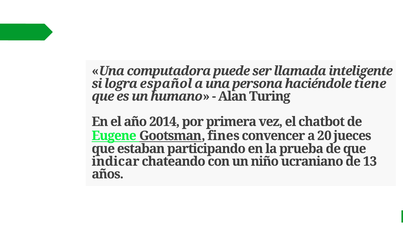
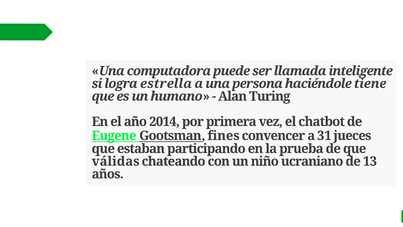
español: español -> estrella
20: 20 -> 31
indicar: indicar -> válidas
